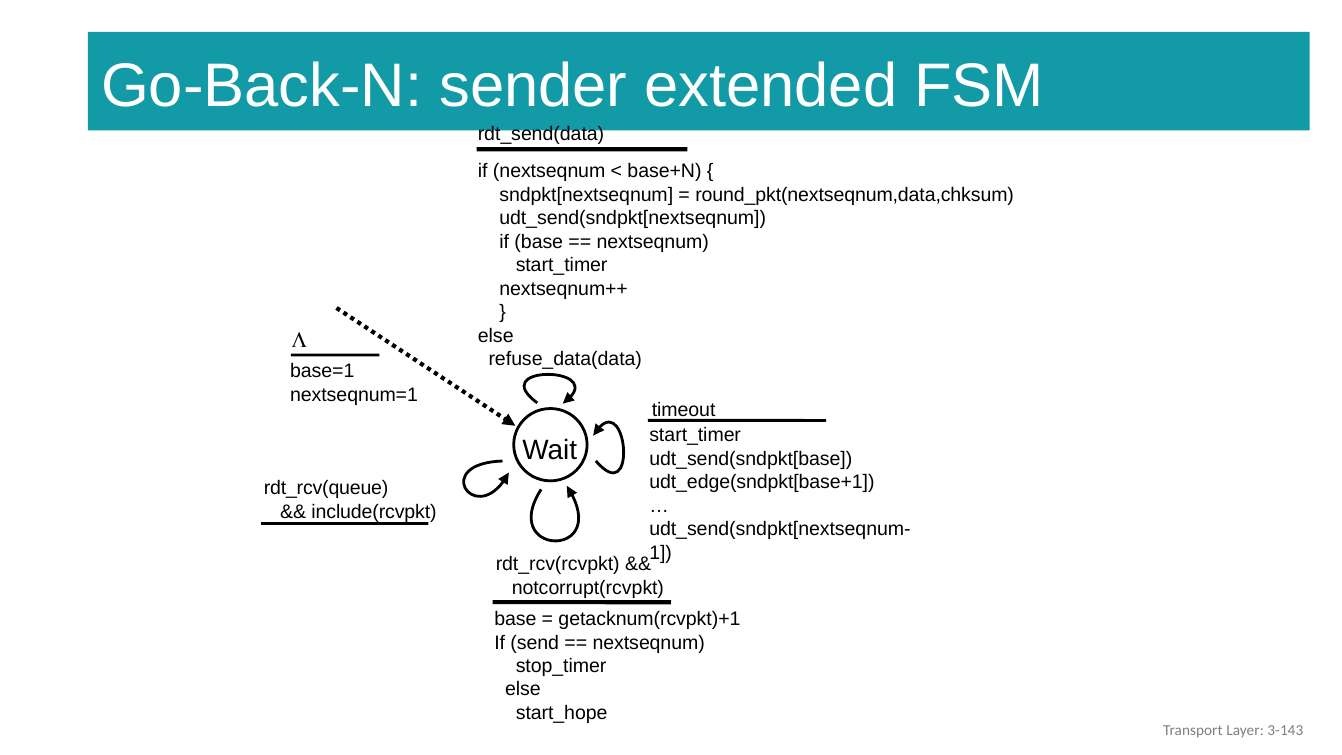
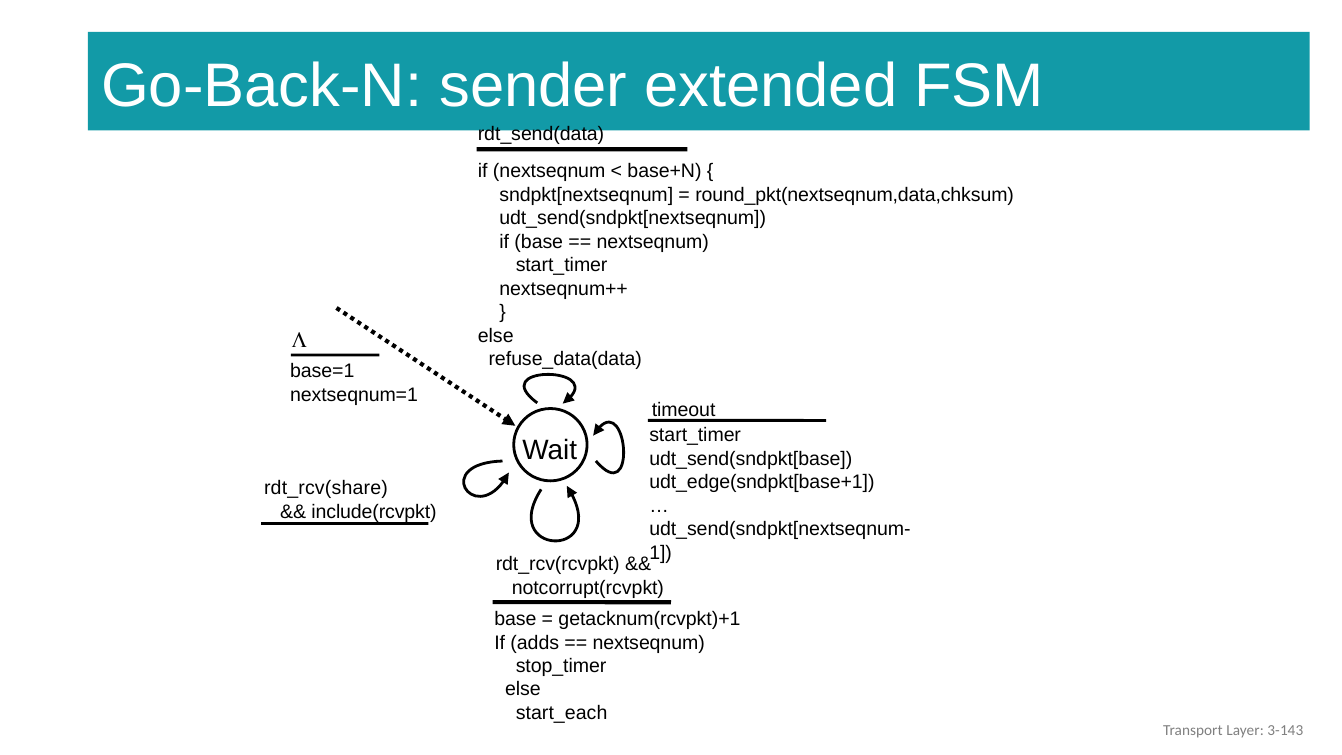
rdt_rcv(queue: rdt_rcv(queue -> rdt_rcv(share
send: send -> adds
start_hope: start_hope -> start_each
